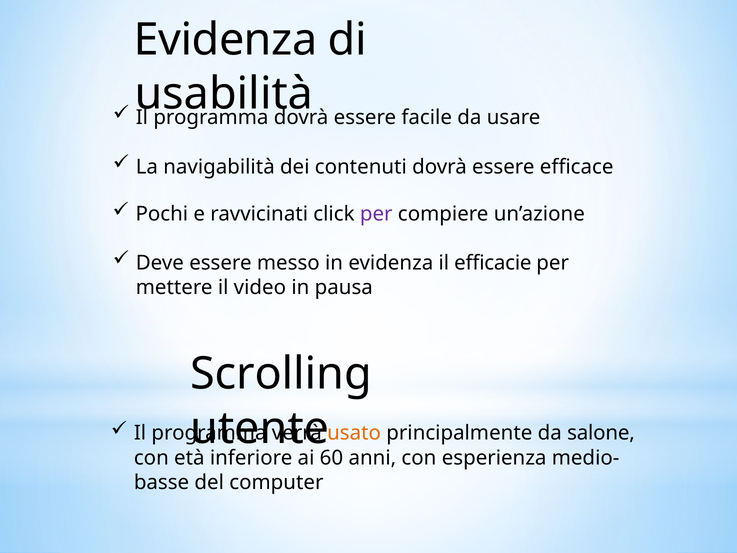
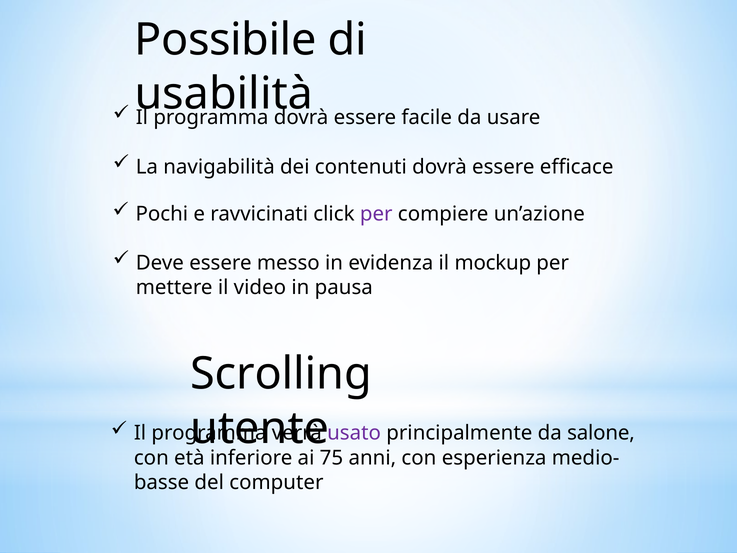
Evidenza at (225, 40): Evidenza -> Possibile
efficacie: efficacie -> mockup
usato colour: orange -> purple
60: 60 -> 75
